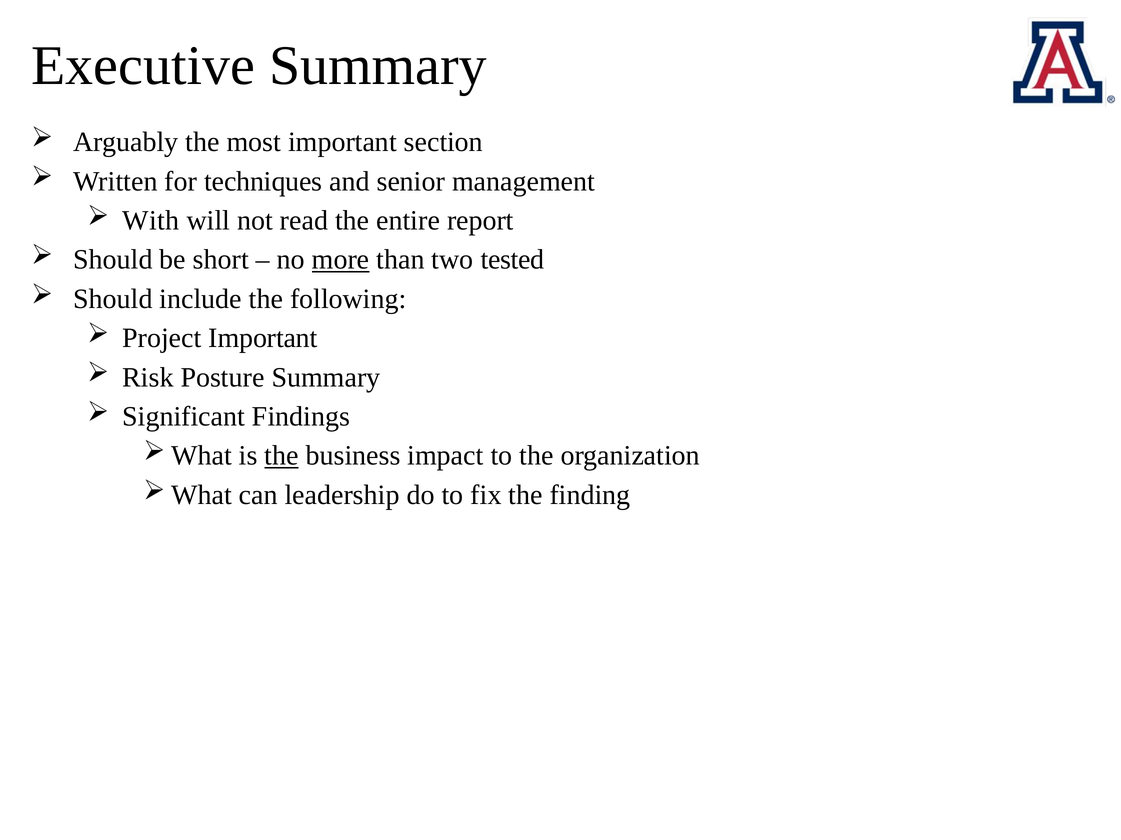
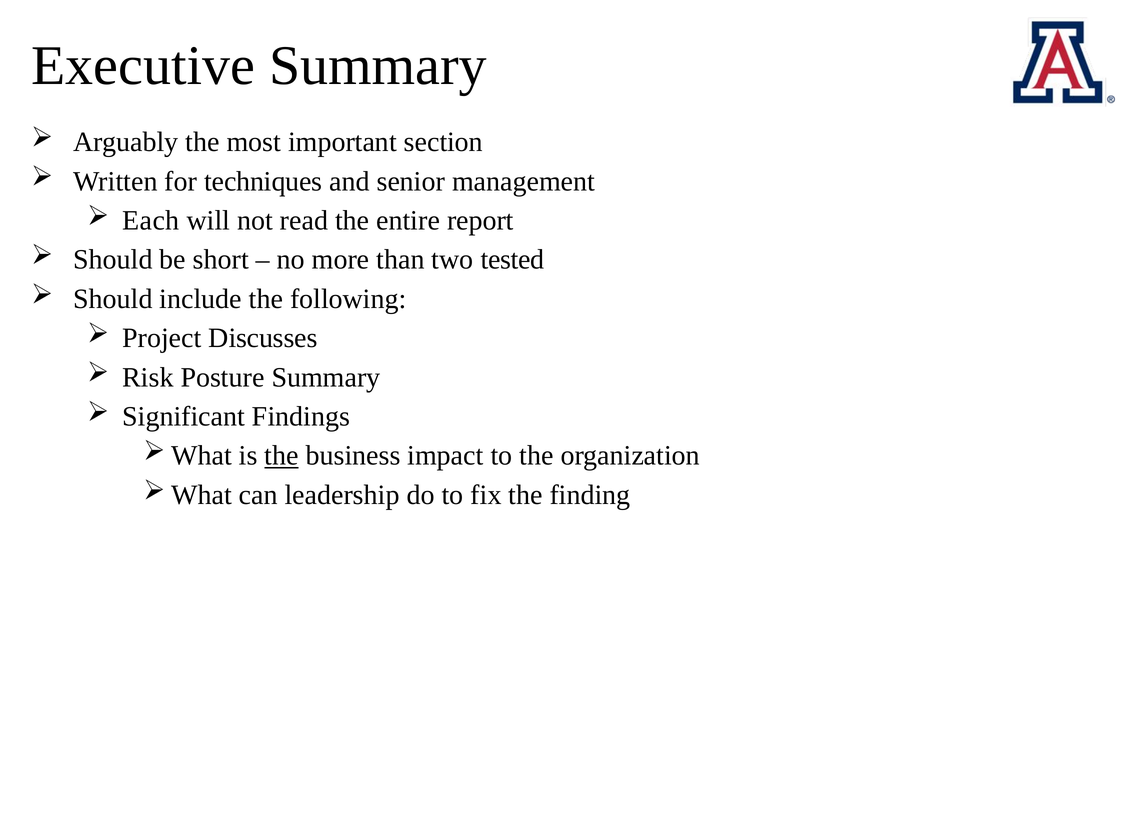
With: With -> Each
more underline: present -> none
Project Important: Important -> Discusses
